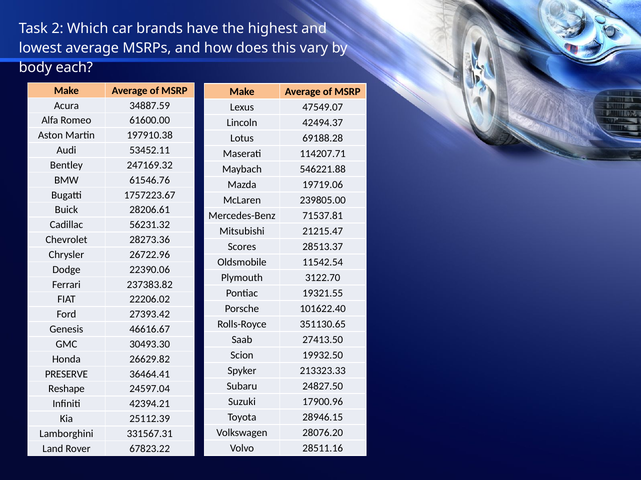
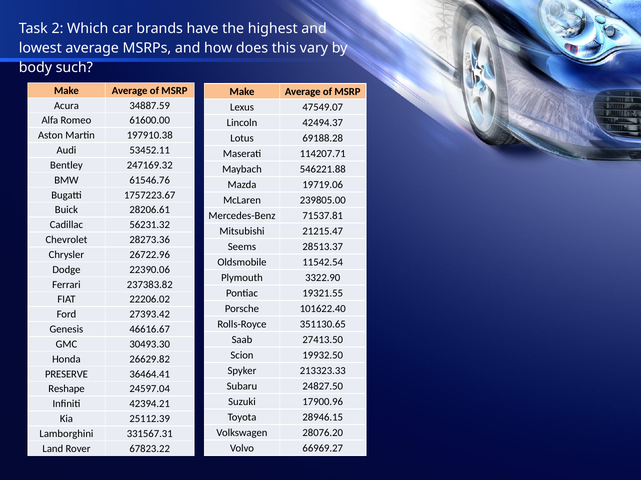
each: each -> such
Scores: Scores -> Seems
3122.70: 3122.70 -> 3322.90
28511.16: 28511.16 -> 66969.27
